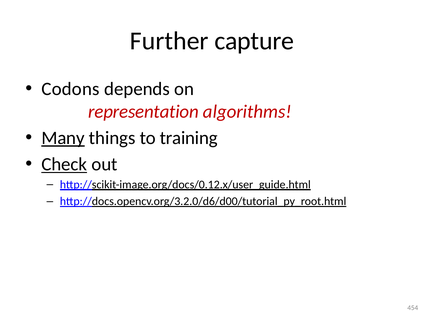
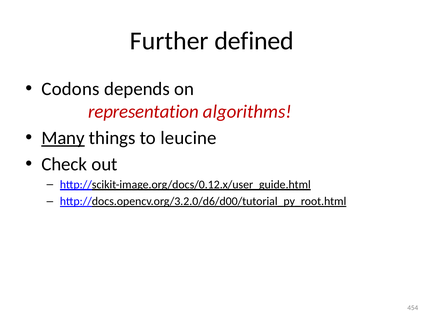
capture: capture -> defined
training: training -> leucine
Check underline: present -> none
